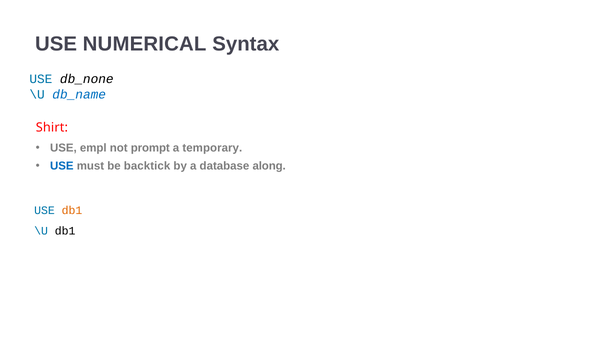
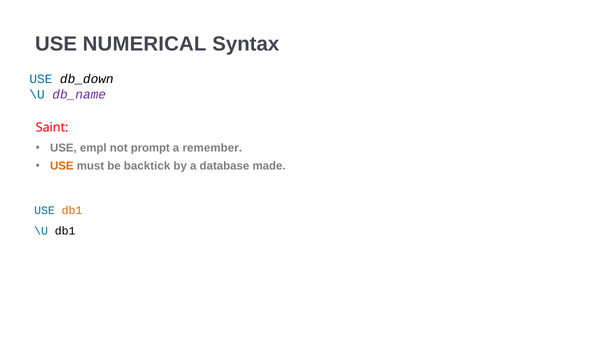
db_none: db_none -> db_down
db_name colour: blue -> purple
Shirt: Shirt -> Saint
temporary: temporary -> remember
USE at (62, 166) colour: blue -> orange
along: along -> made
